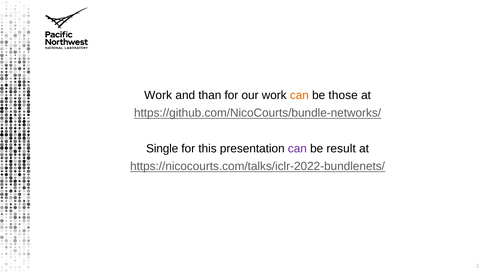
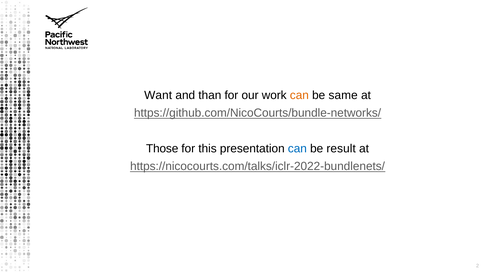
Work at (158, 95): Work -> Want
those: those -> same
Single: Single -> Those
can at (297, 149) colour: purple -> blue
